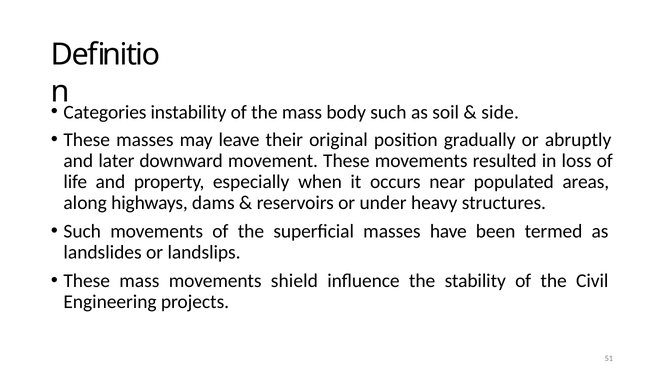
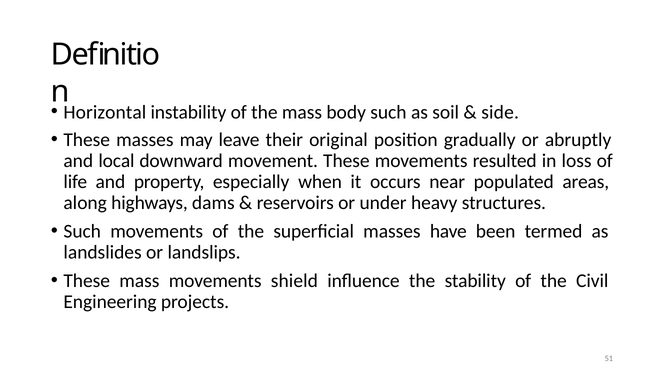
Categories: Categories -> Horizontal
later: later -> local
